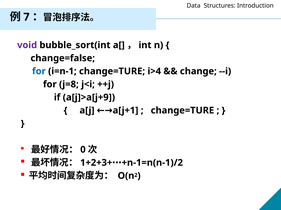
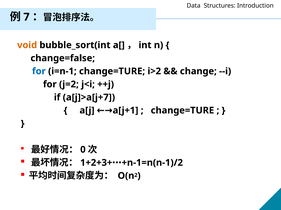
void colour: purple -> orange
i>4: i>4 -> i>2
j=8: j=8 -> j=2
a[j]>a[j+9: a[j]>a[j+9 -> a[j]>a[j+7
